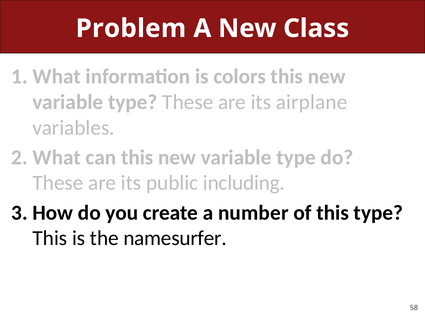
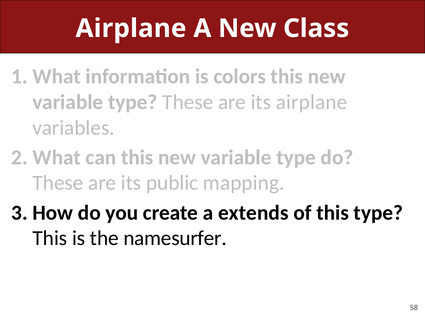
Problem at (131, 28): Problem -> Airplane
including: including -> mapping
number: number -> extends
